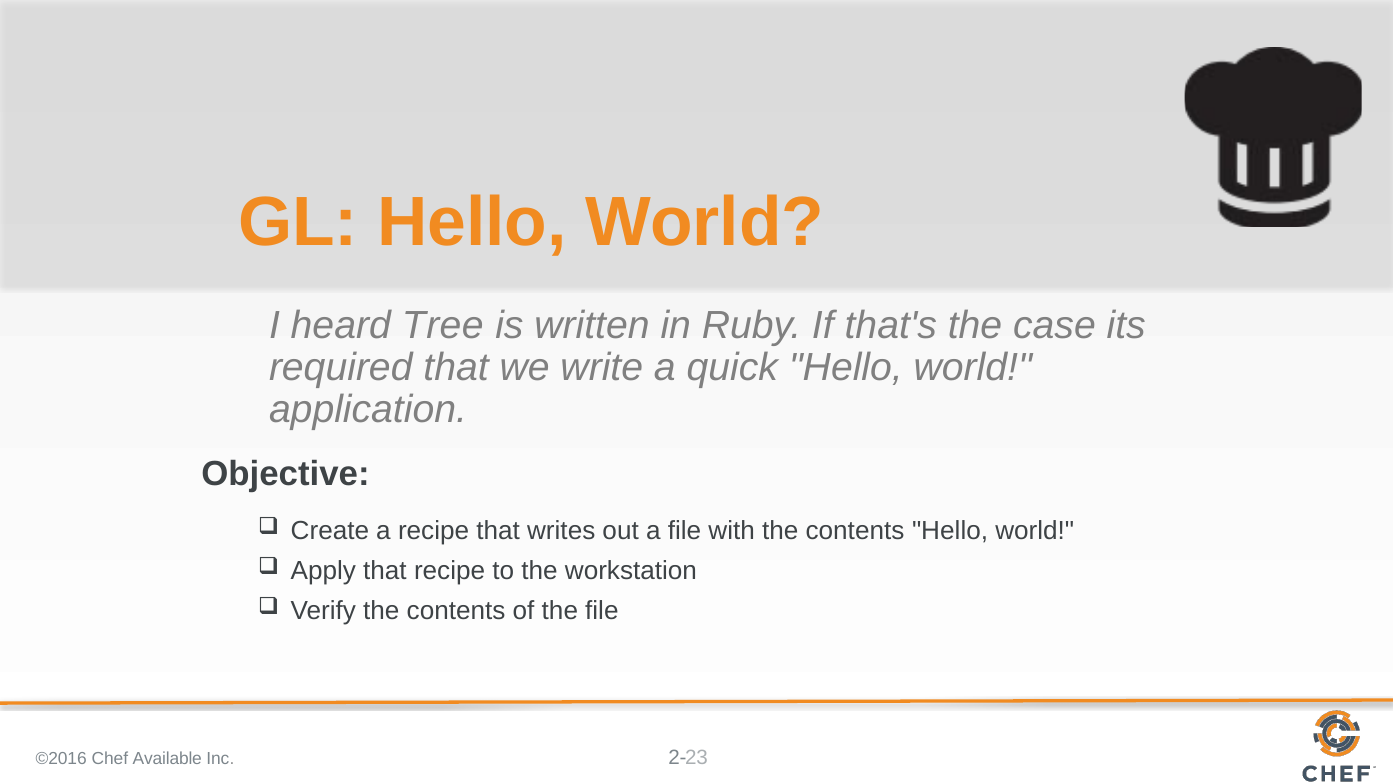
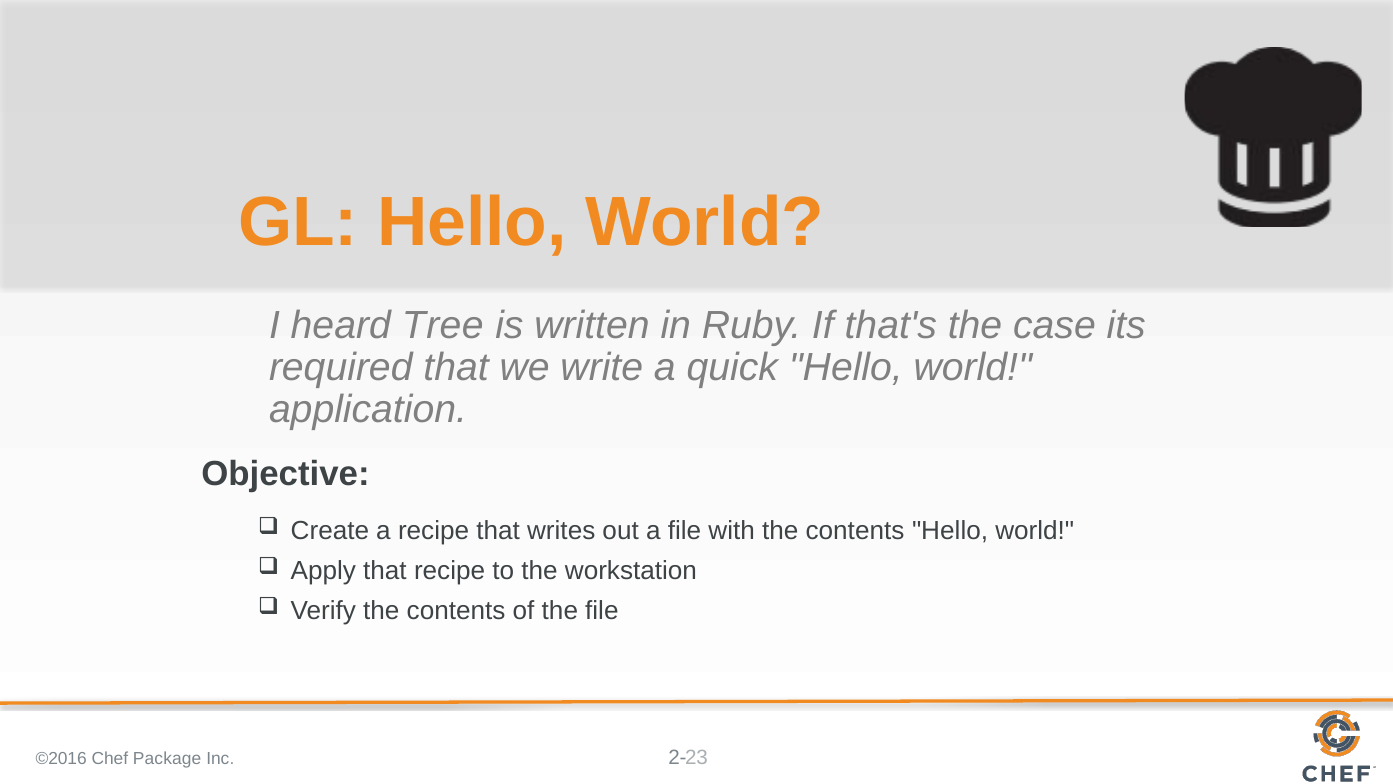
Available: Available -> Package
